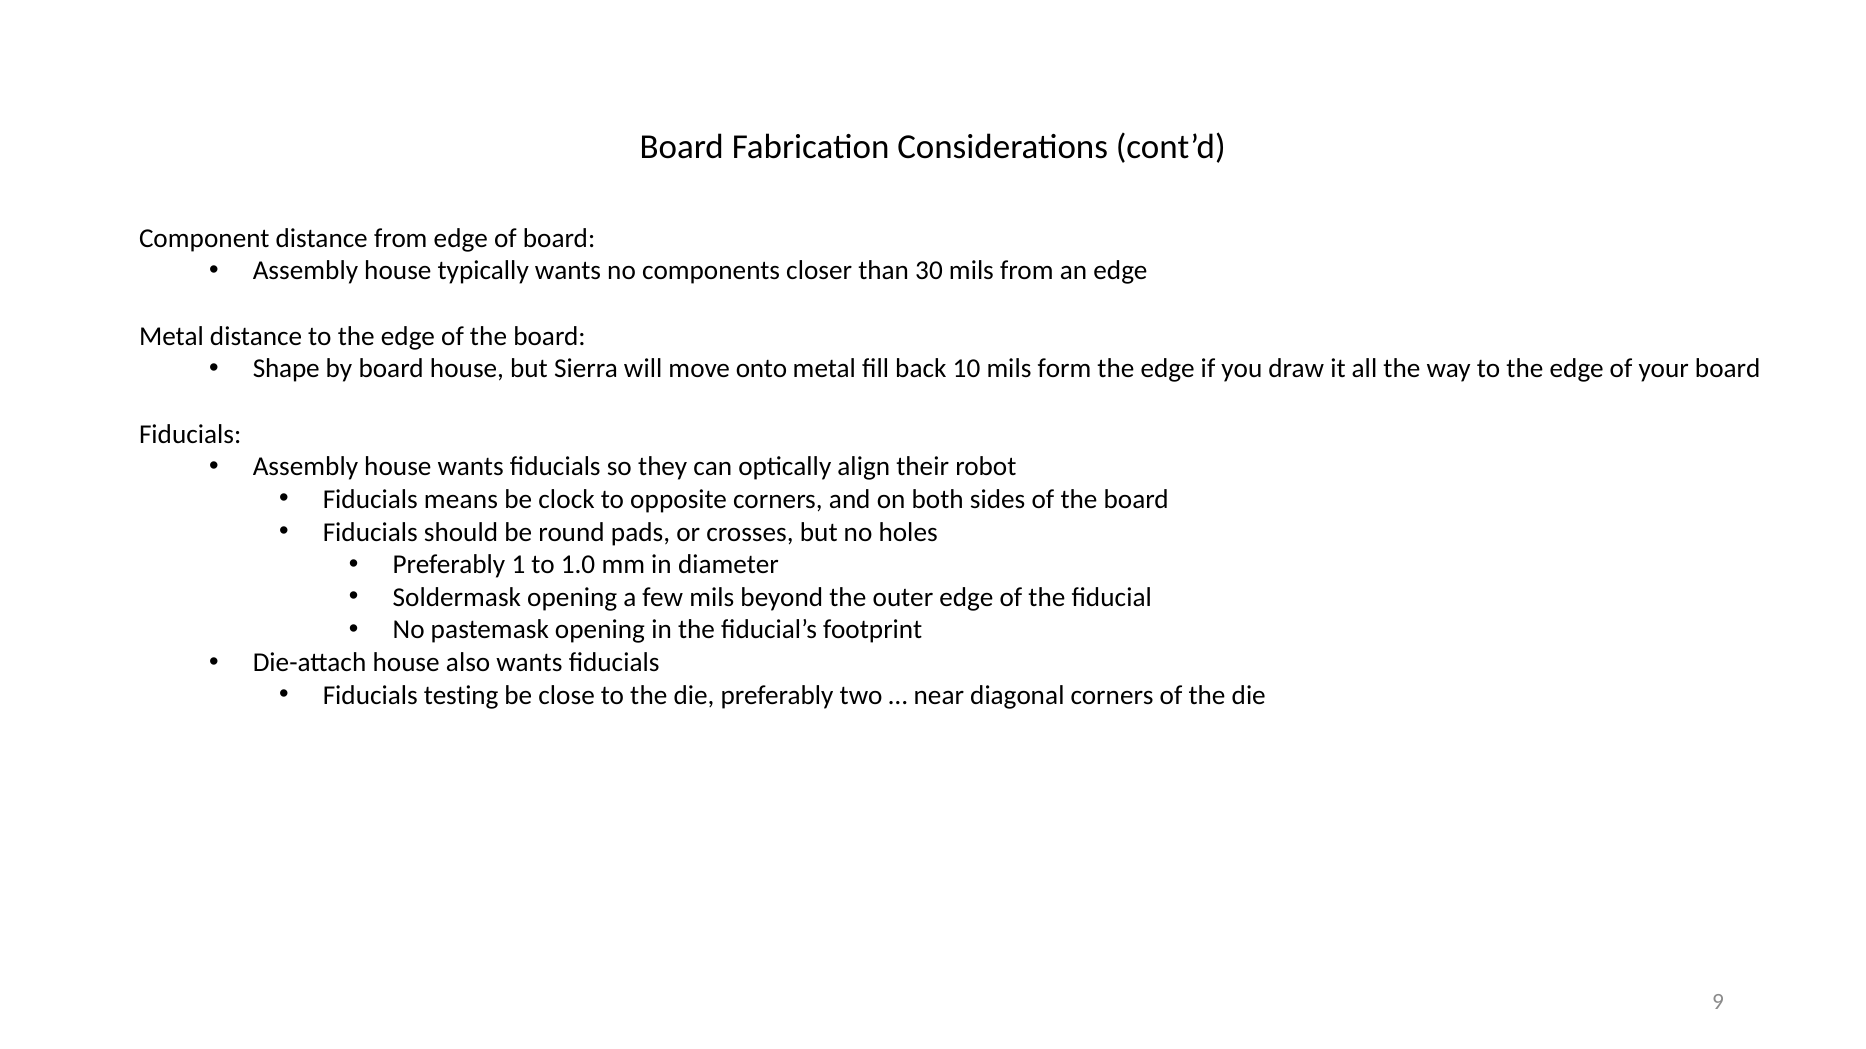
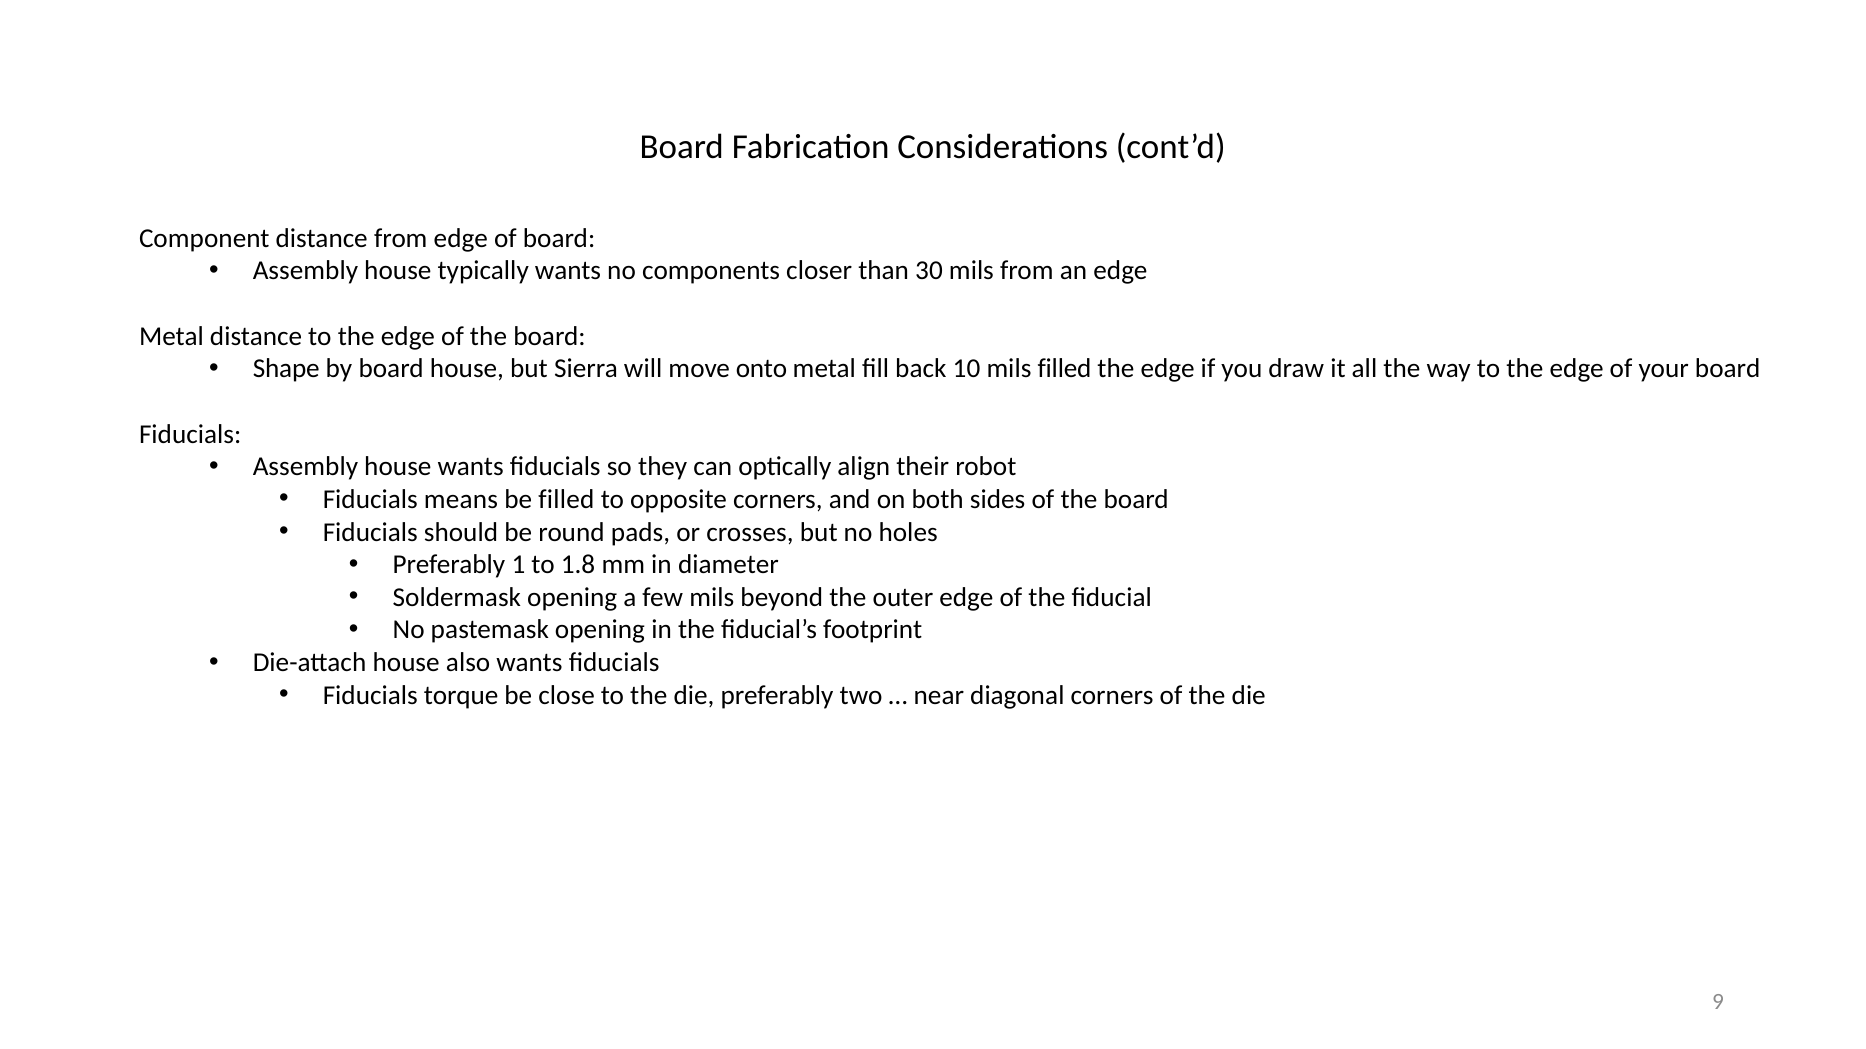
mils form: form -> filled
be clock: clock -> filled
1.0: 1.0 -> 1.8
testing: testing -> torque
